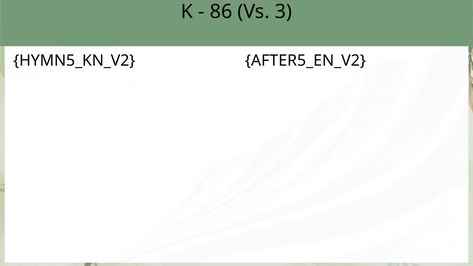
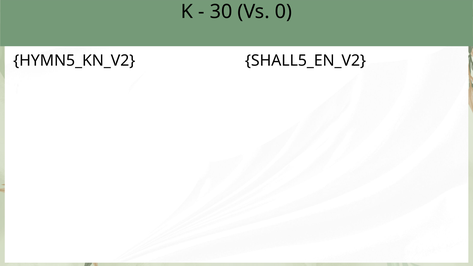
86: 86 -> 30
3: 3 -> 0
AFTER5_EN_V2: AFTER5_EN_V2 -> SHALL5_EN_V2
